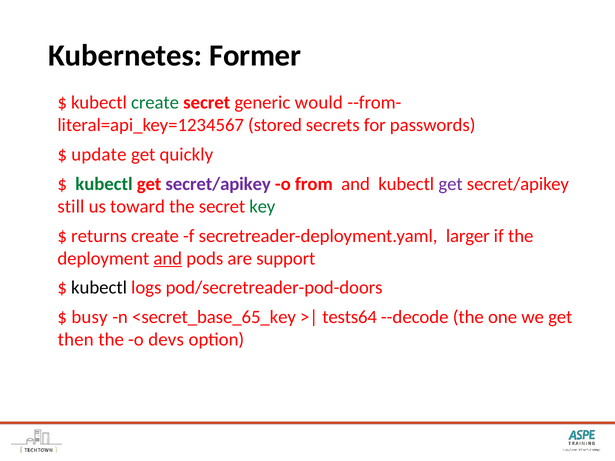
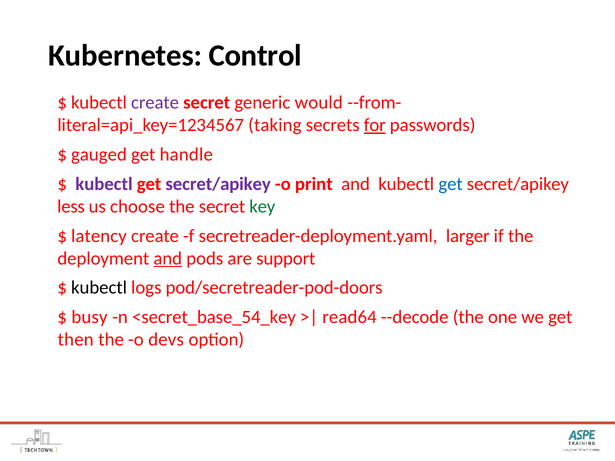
Former: Former -> Control
create at (155, 103) colour: green -> purple
stored: stored -> taking
for underline: none -> present
update: update -> gauged
quickly: quickly -> handle
kubectl at (104, 184) colour: green -> purple
from: from -> print
get at (451, 184) colour: purple -> blue
still: still -> less
toward: toward -> choose
returns: returns -> latency
<secret_base_65_key: <secret_base_65_key -> <secret_base_54_key
tests64: tests64 -> read64
